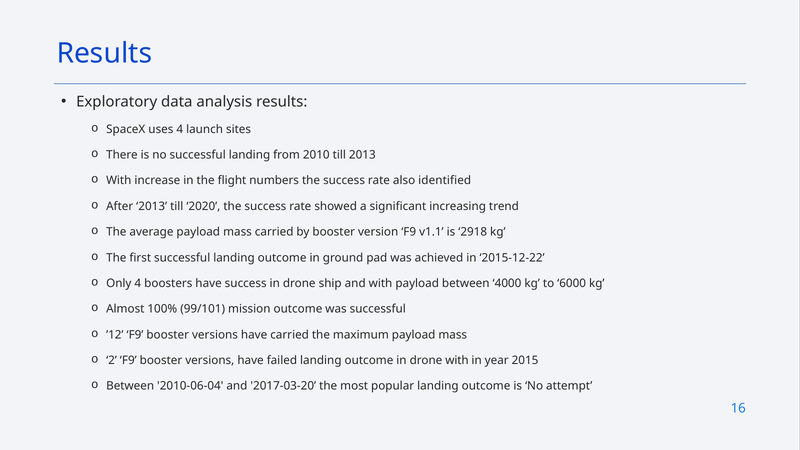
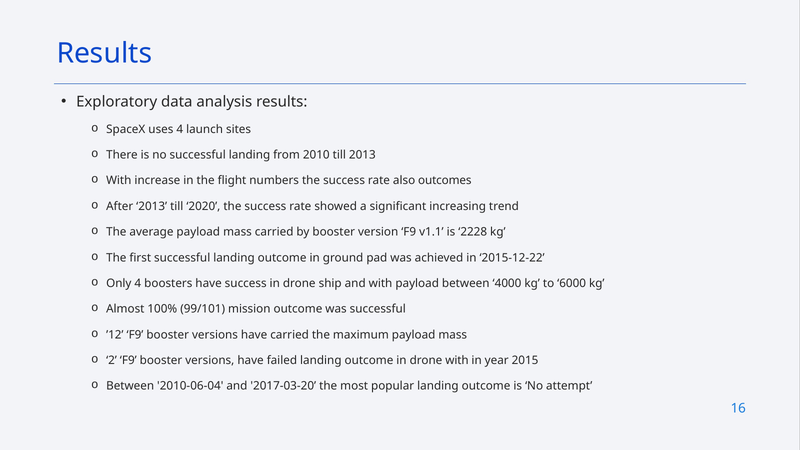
identified: identified -> outcomes
2918: 2918 -> 2228
